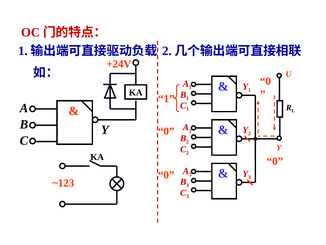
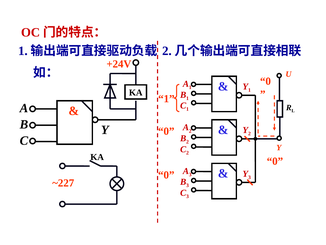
~123: ~123 -> ~227
